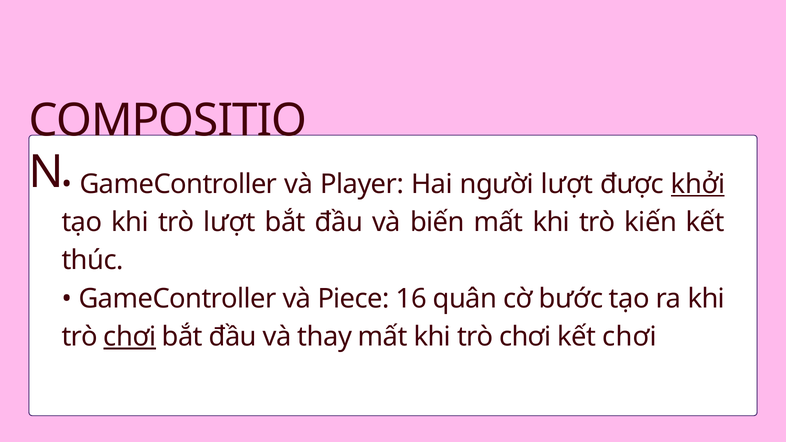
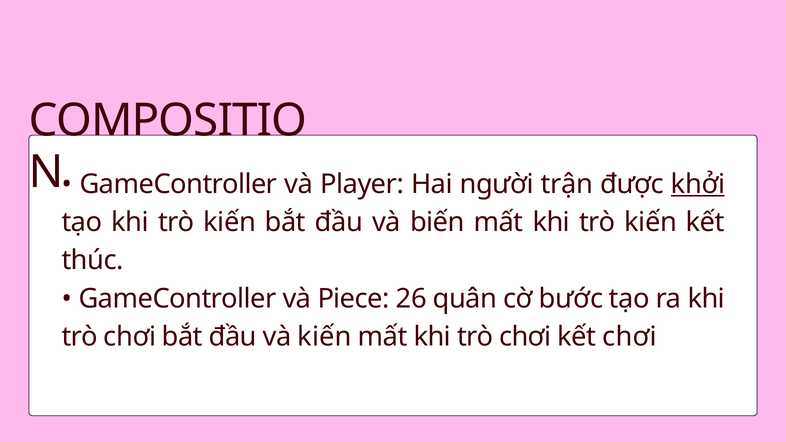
người lượt: lượt -> trận
tạo khi trò lượt: lượt -> kiến
16: 16 -> 26
chơi at (130, 337) underline: present -> none
và thay: thay -> kiến
